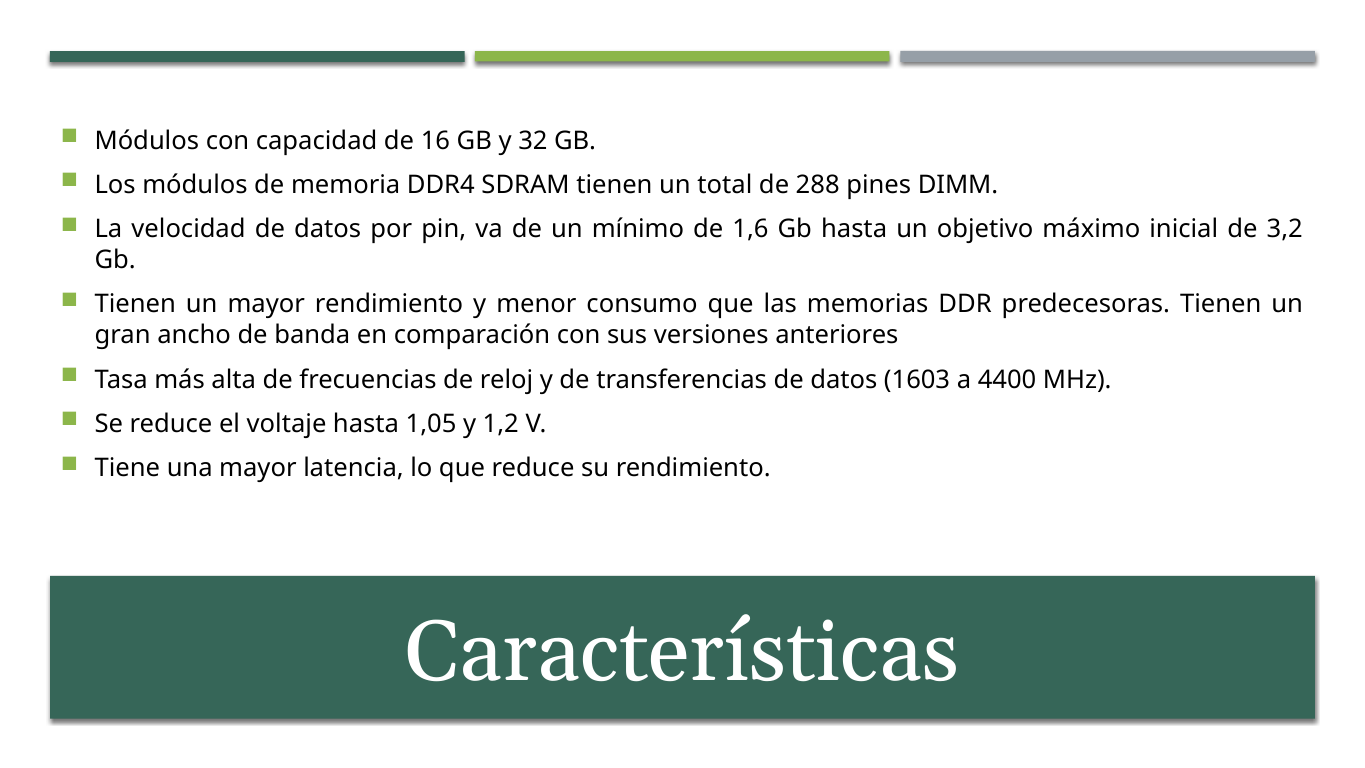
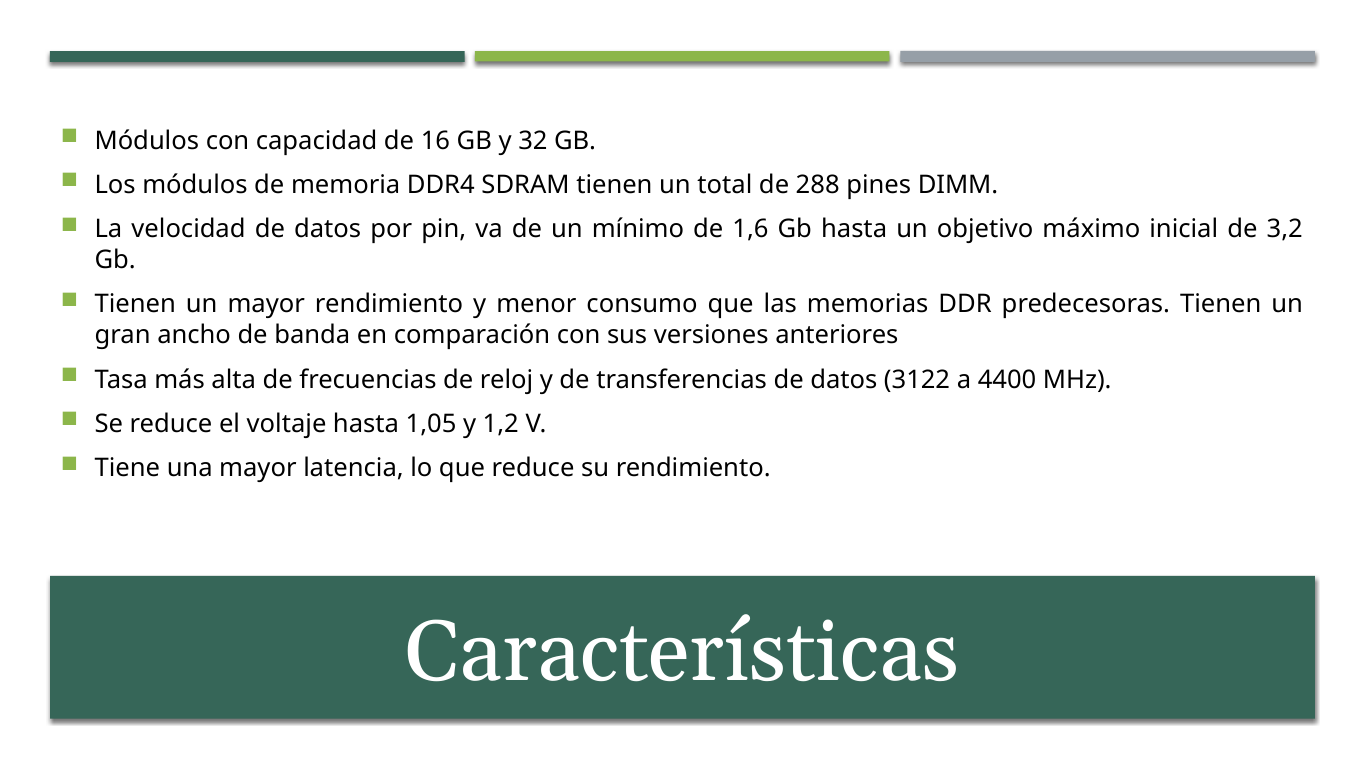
1603: 1603 -> 3122
